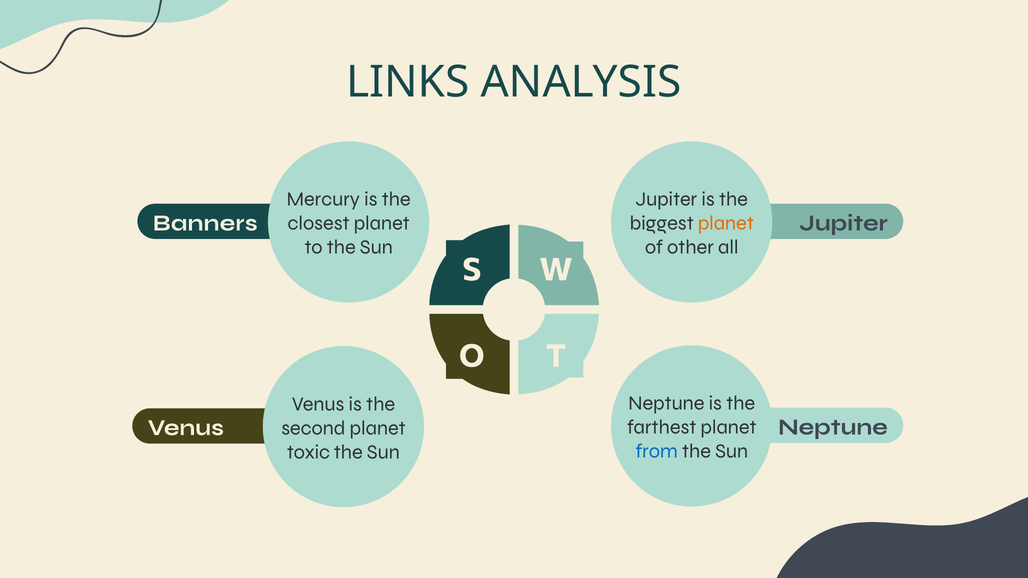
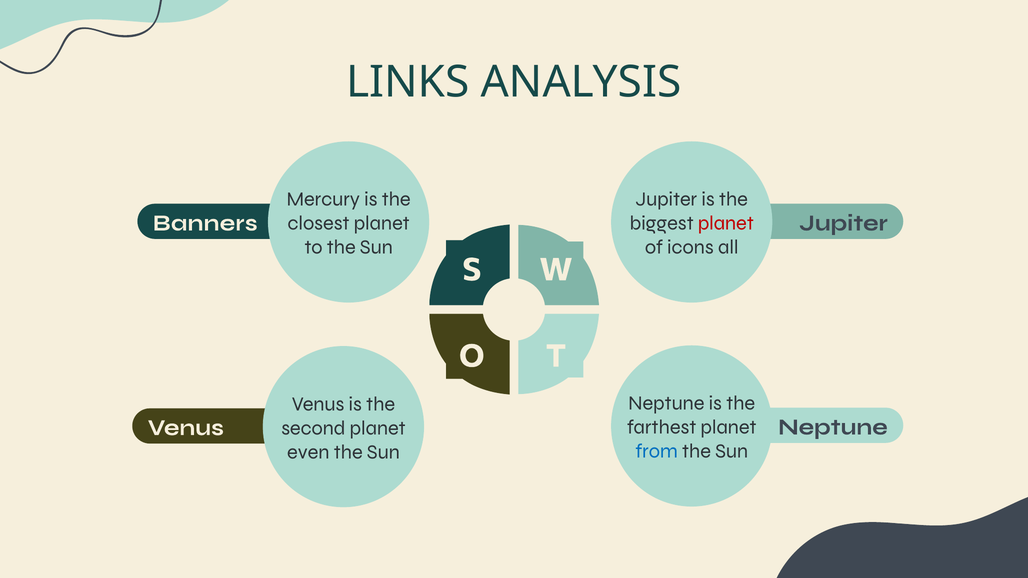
planet at (726, 223) colour: orange -> red
other: other -> icons
toxic: toxic -> even
